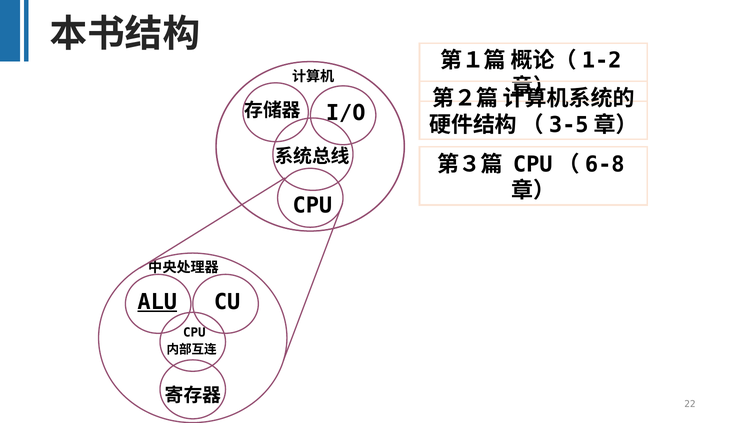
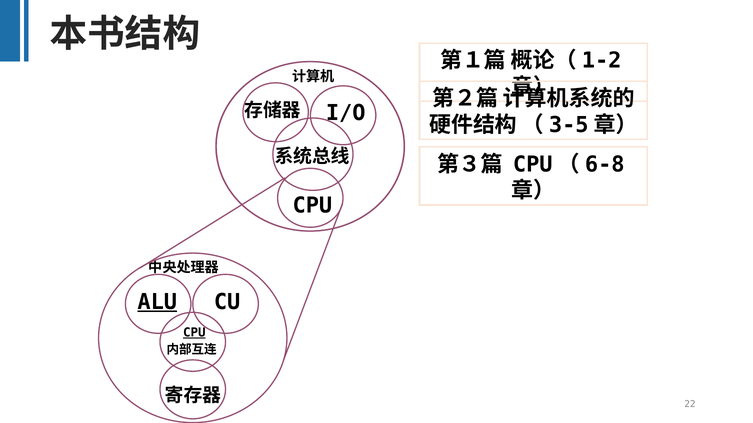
CPU at (194, 333) underline: none -> present
